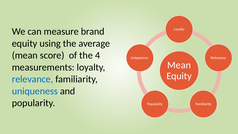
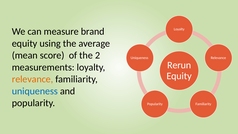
4: 4 -> 2
Mean at (179, 65): Mean -> Rerun
relevance at (33, 79) colour: blue -> orange
